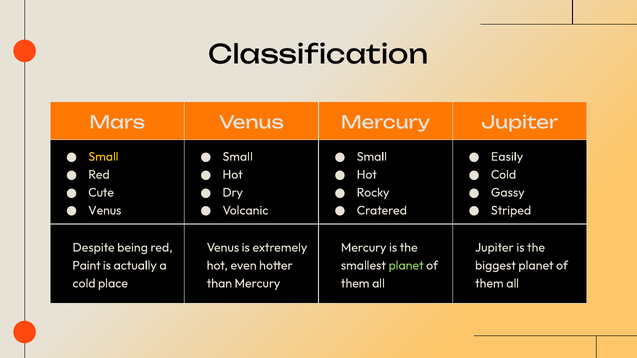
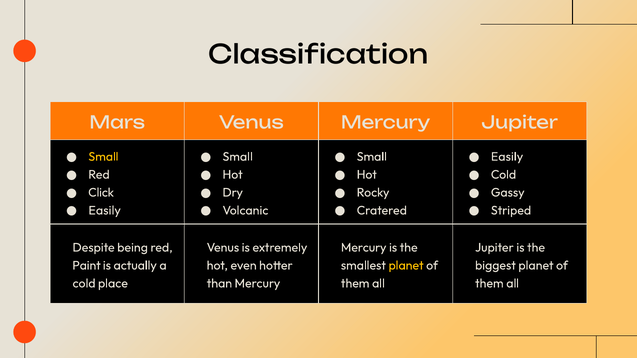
Cute: Cute -> Click
Venus at (105, 211): Venus -> Easily
planet at (406, 266) colour: light green -> yellow
